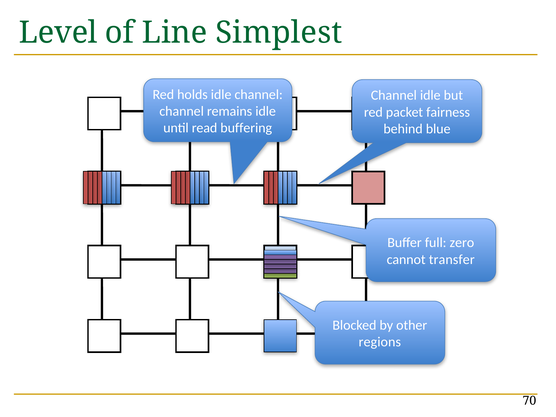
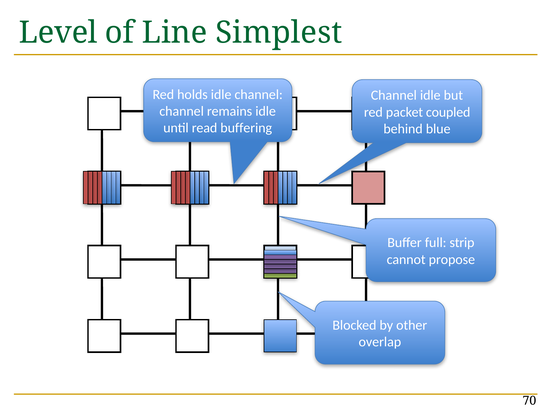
fairness: fairness -> coupled
zero: zero -> strip
transfer: transfer -> propose
regions: regions -> overlap
